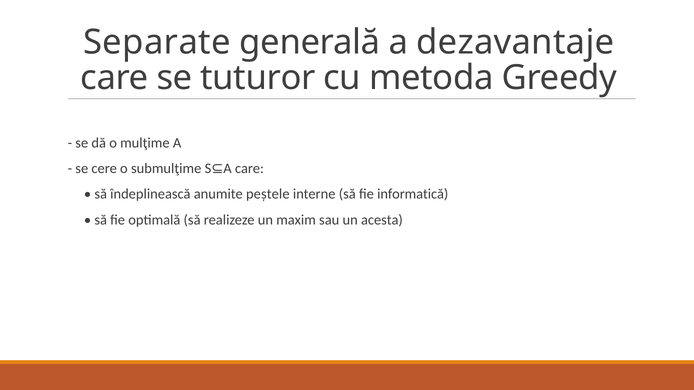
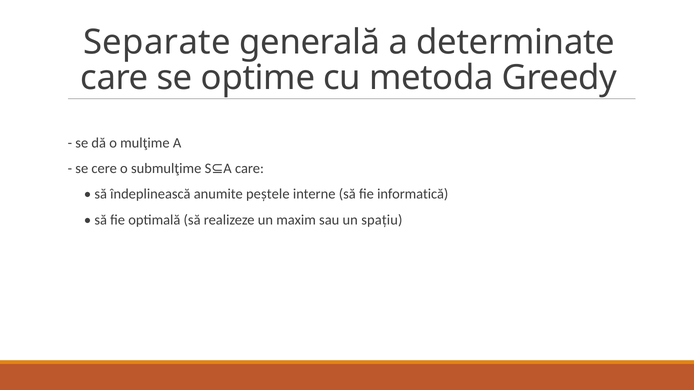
dezavantaje: dezavantaje -> determinate
tuturor: tuturor -> optime
acesta: acesta -> spațiu
